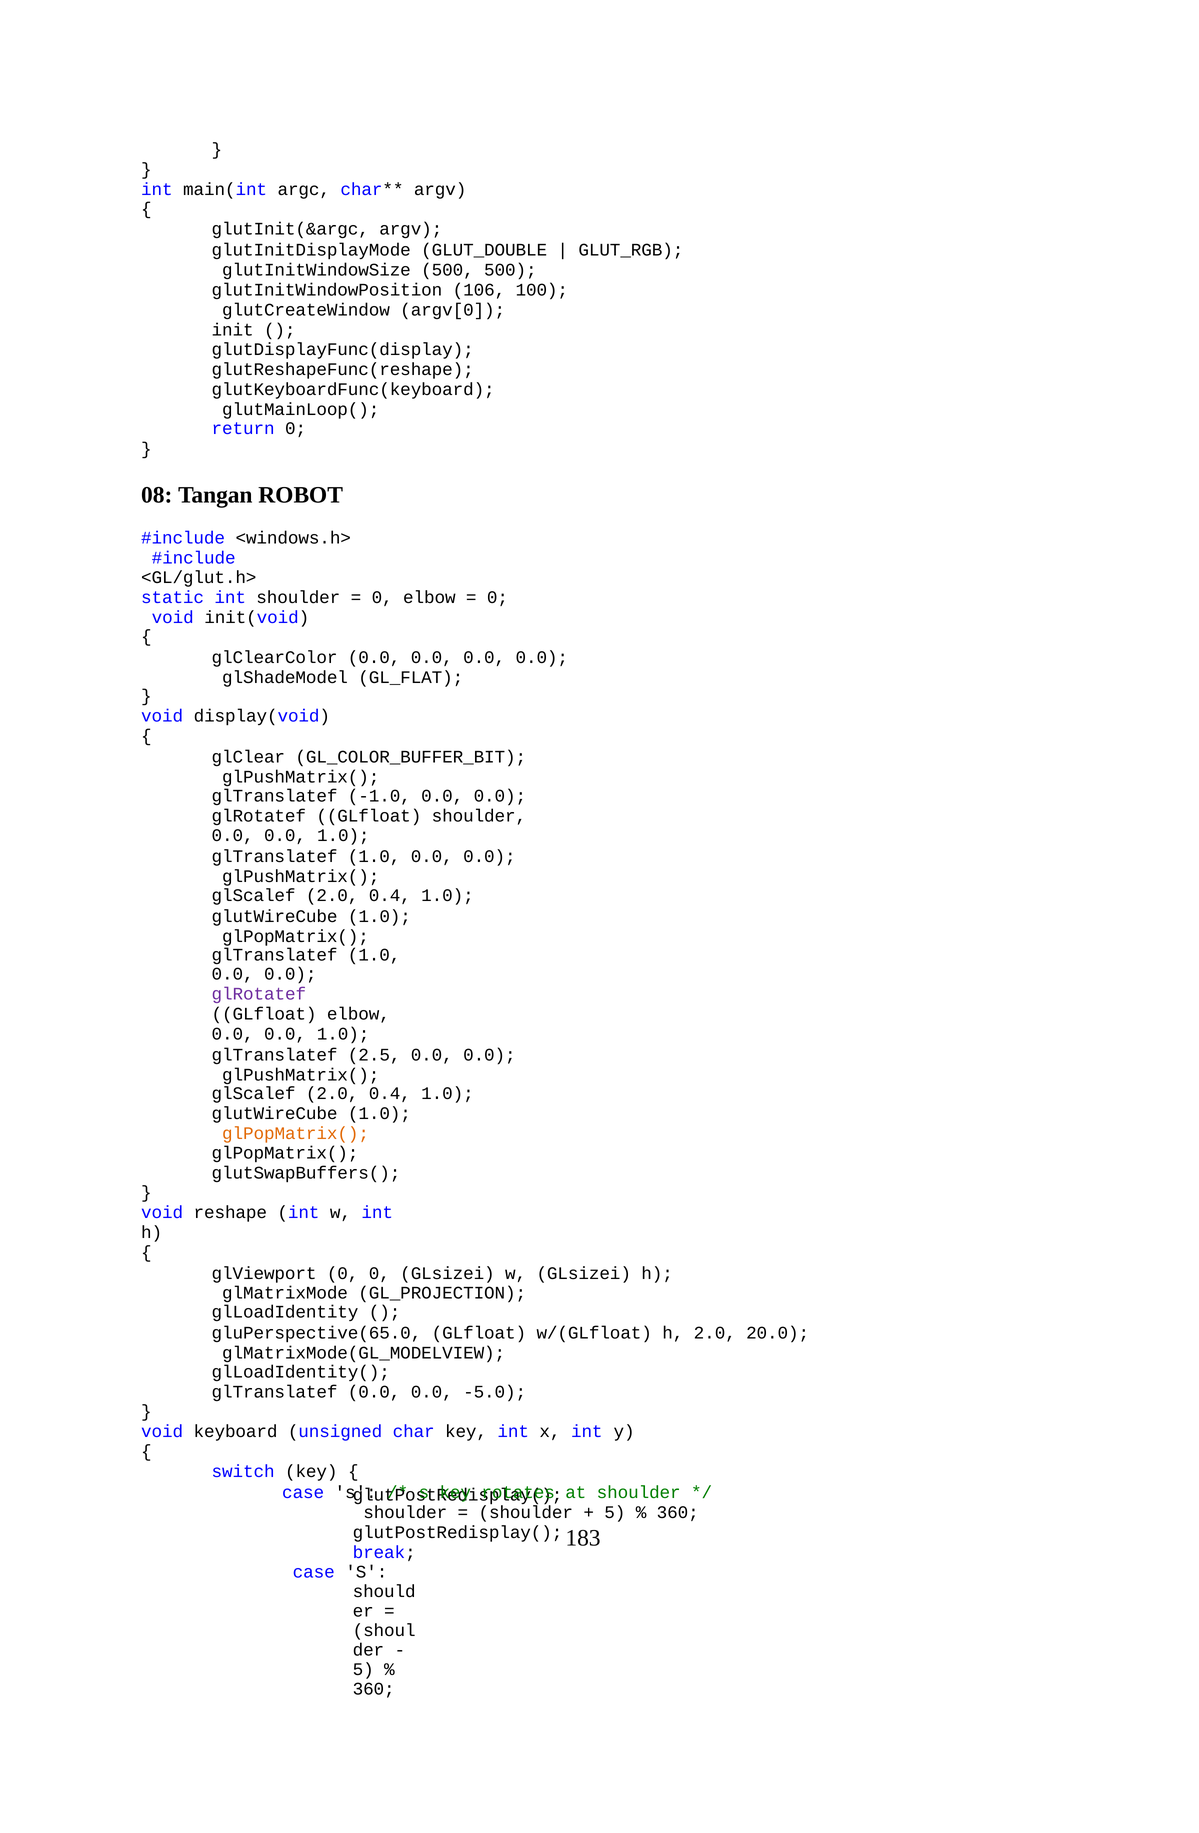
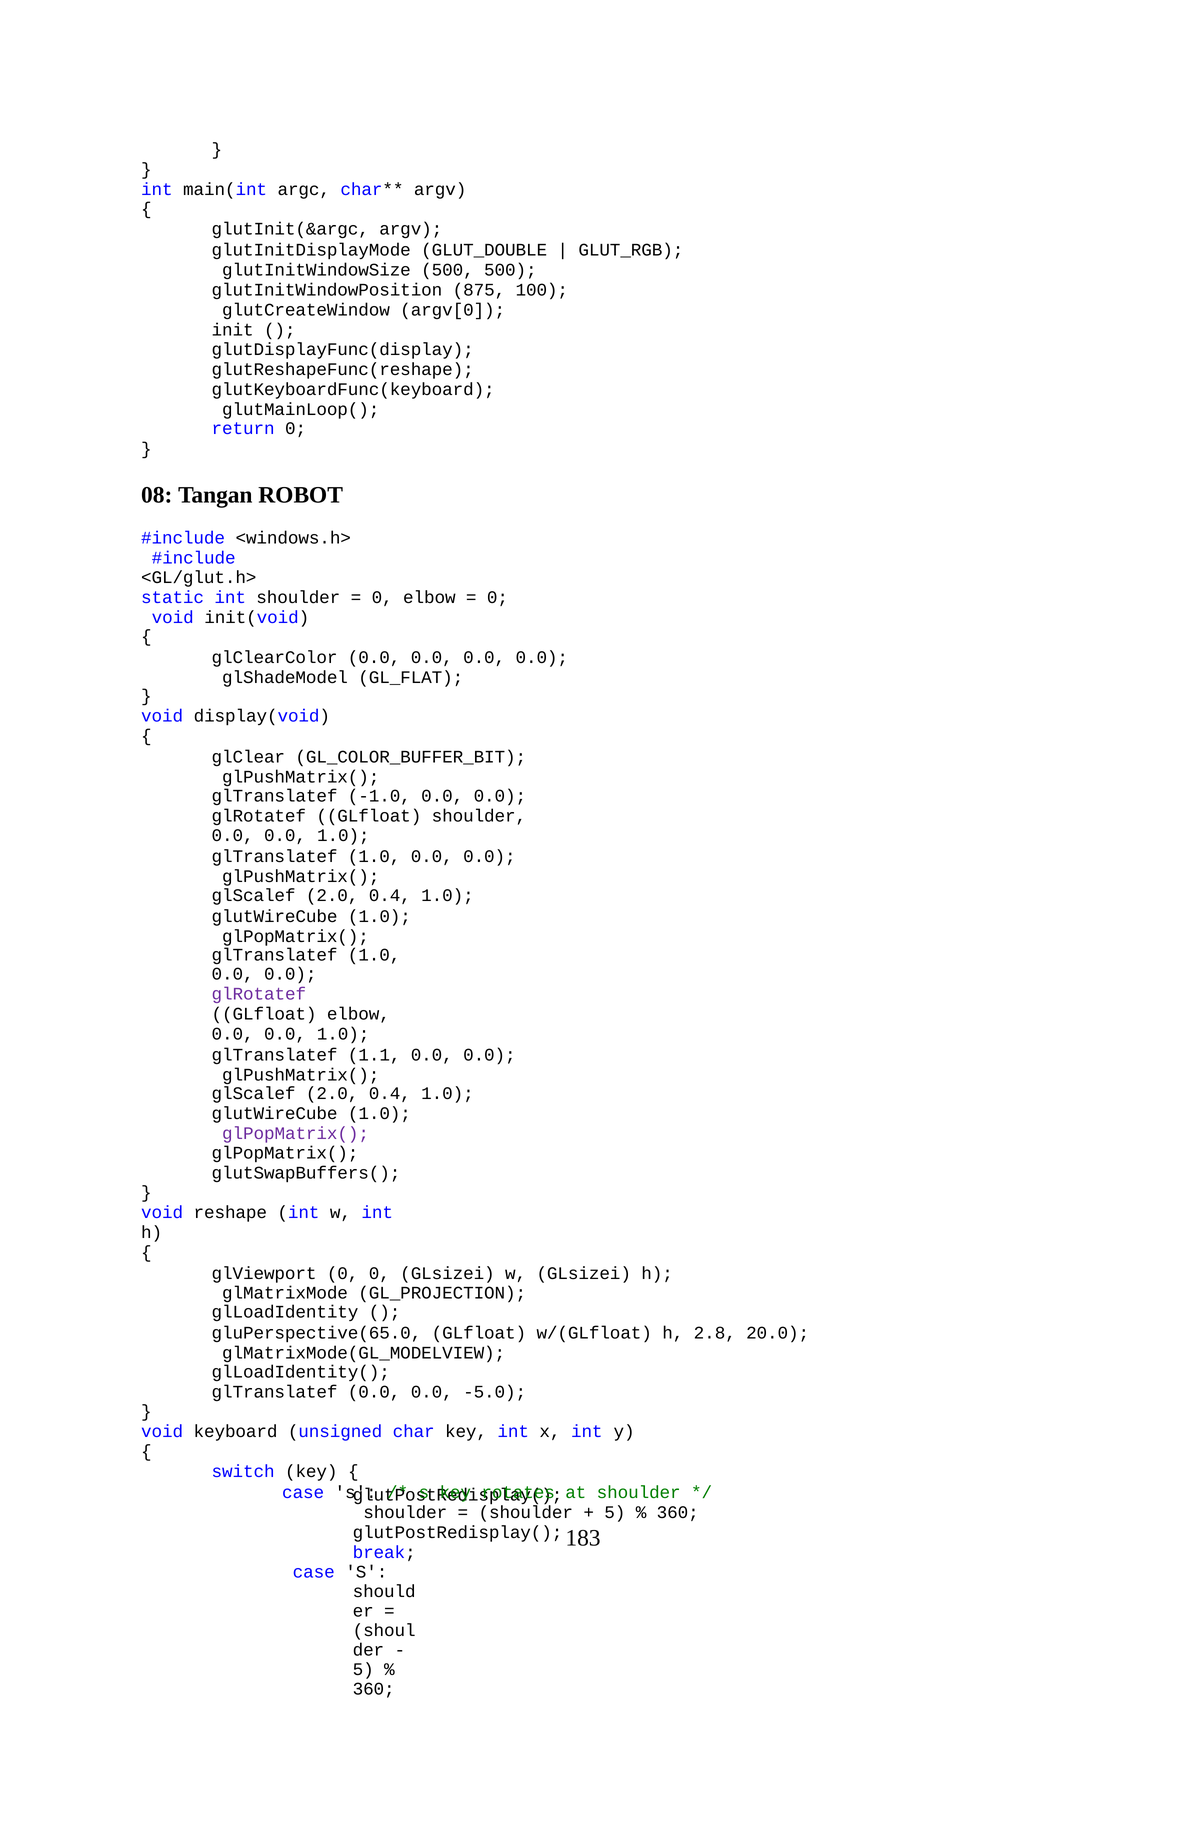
106: 106 -> 875
2.5: 2.5 -> 1.1
glPopMatrix( at (296, 1134) colour: orange -> purple
h 2.0: 2.0 -> 2.8
